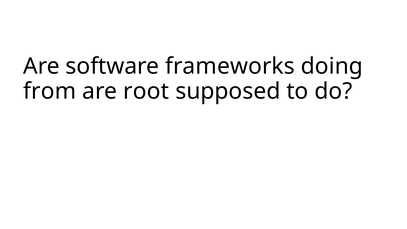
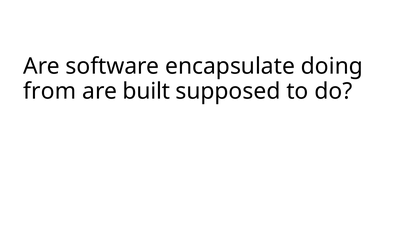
frameworks: frameworks -> encapsulate
root: root -> built
